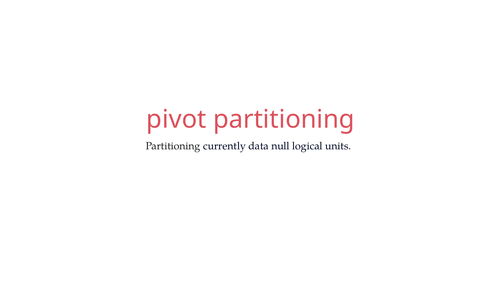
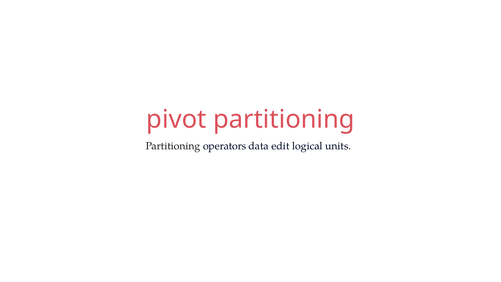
currently: currently -> operators
null: null -> edit
